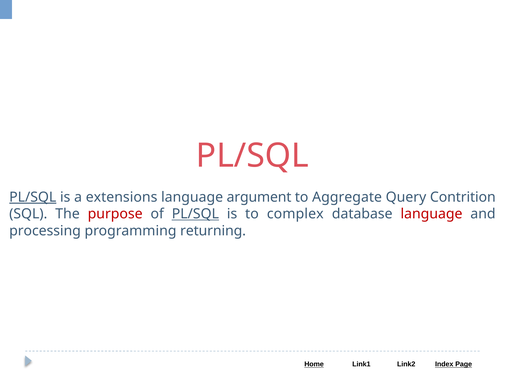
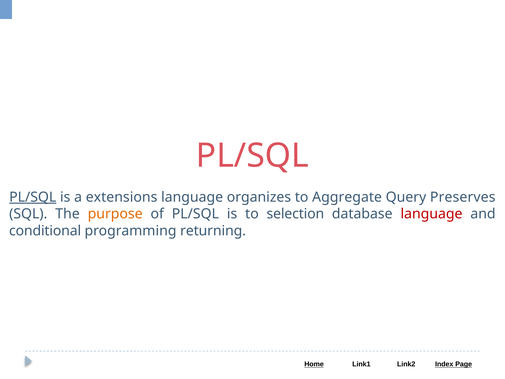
argument: argument -> organizes
Contrition: Contrition -> Preserves
purpose colour: red -> orange
PL/SQL at (195, 214) underline: present -> none
complex: complex -> selection
processing: processing -> conditional
